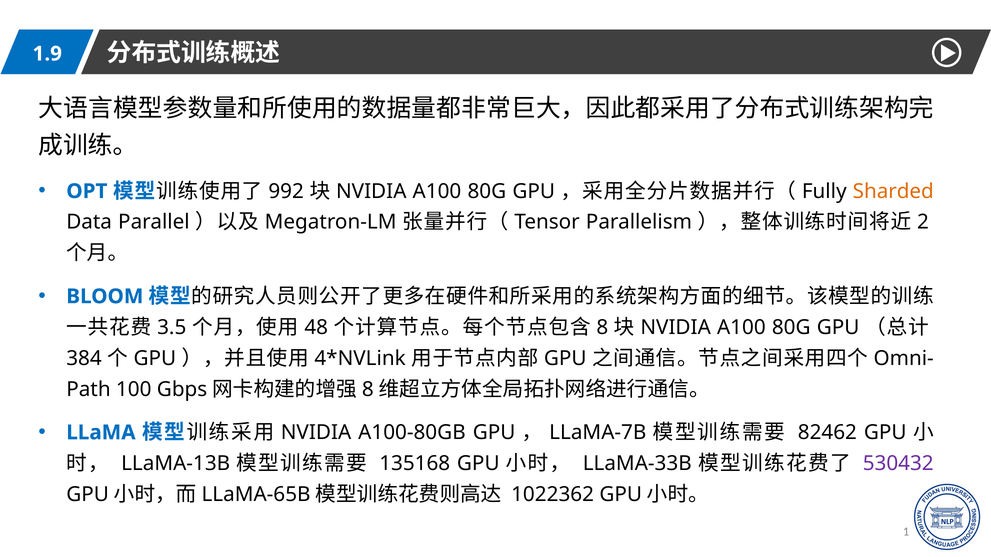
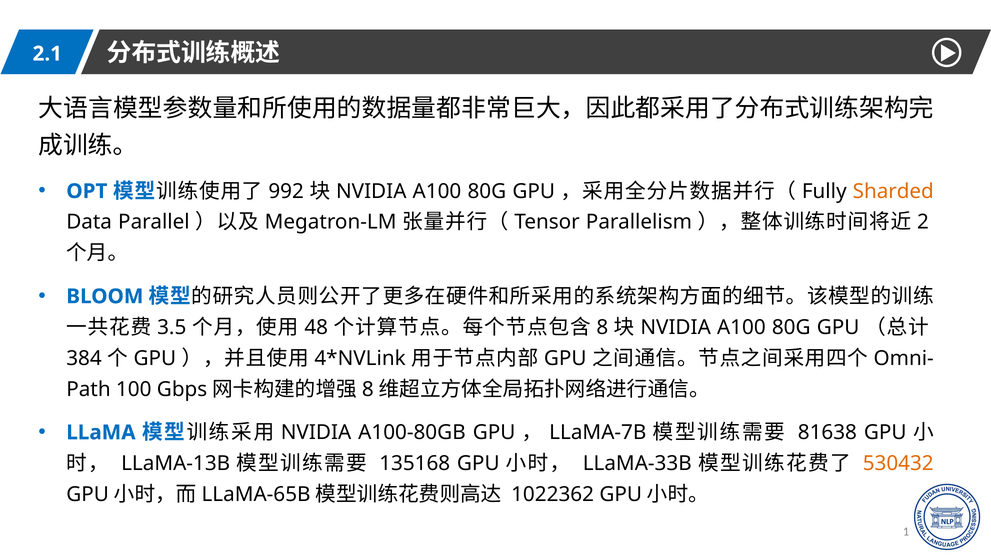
1.9: 1.9 -> 2.1
82462: 82462 -> 81638
530432 colour: purple -> orange
